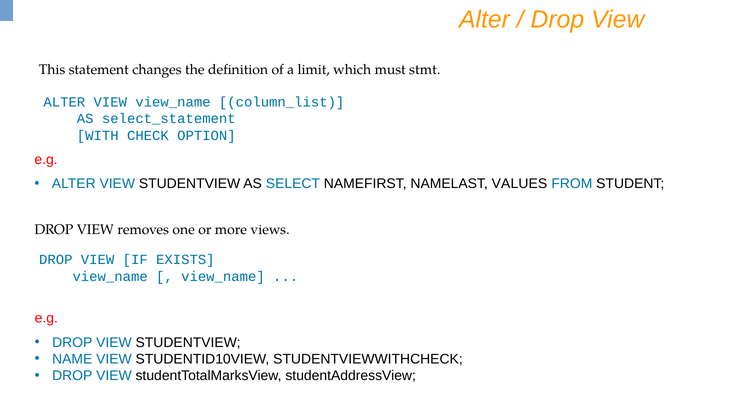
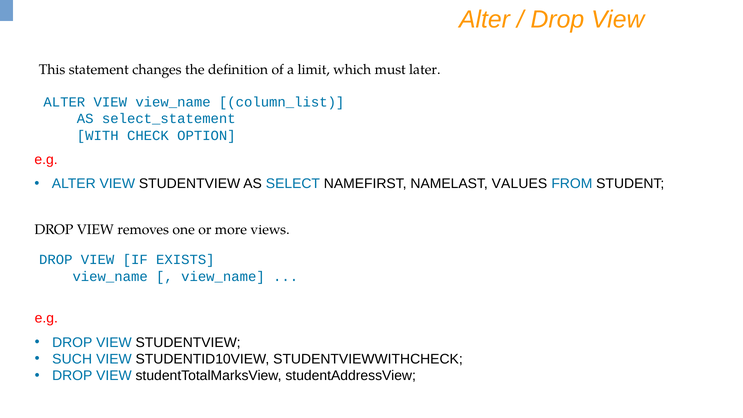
stmt: stmt -> later
NAME: NAME -> SUCH
